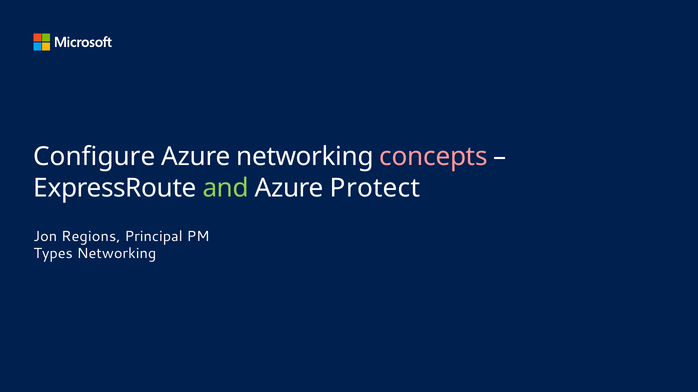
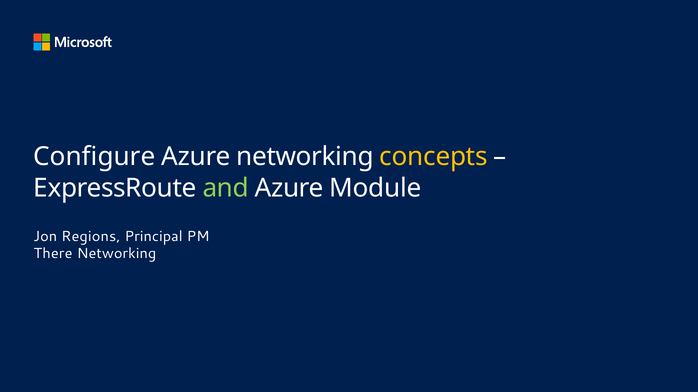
concepts colour: pink -> yellow
Protect: Protect -> Module
Types: Types -> There
